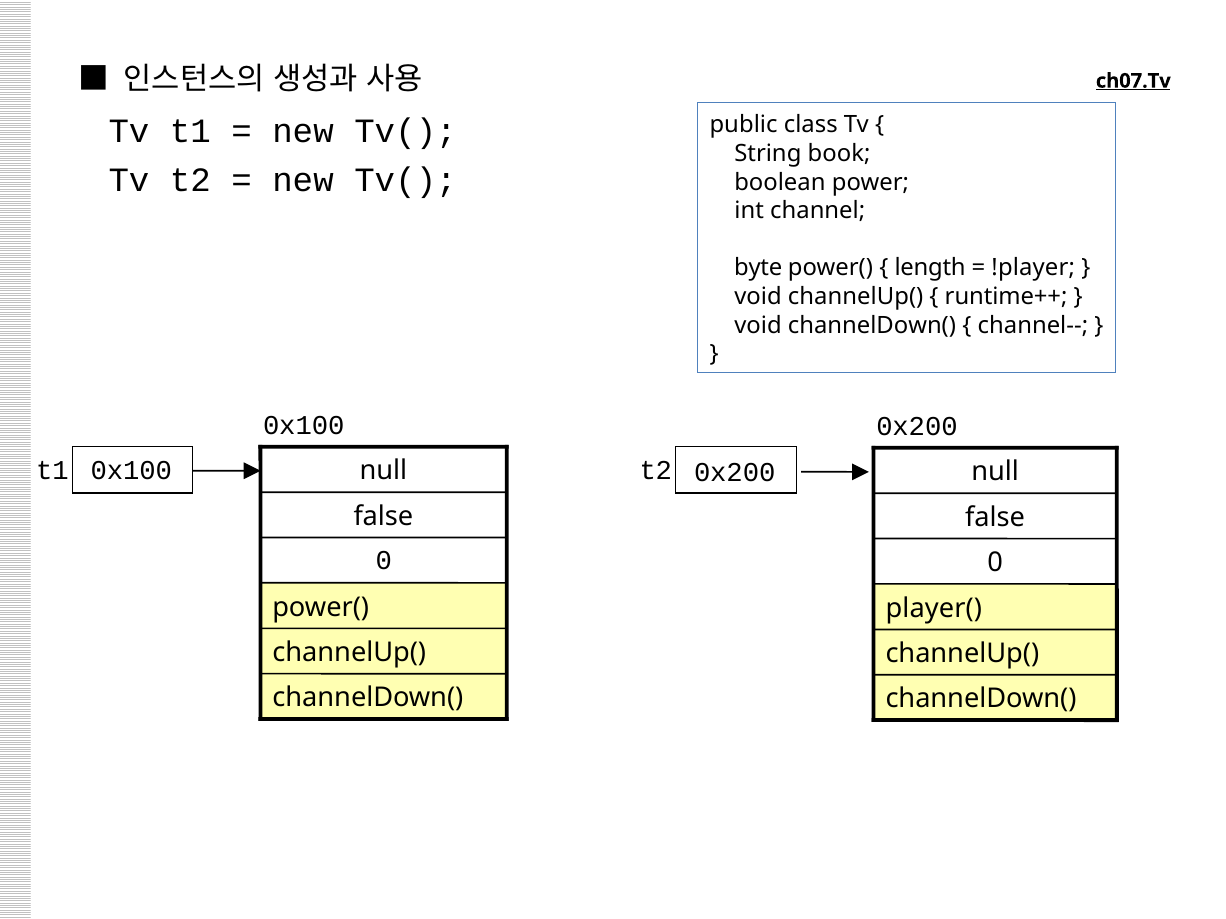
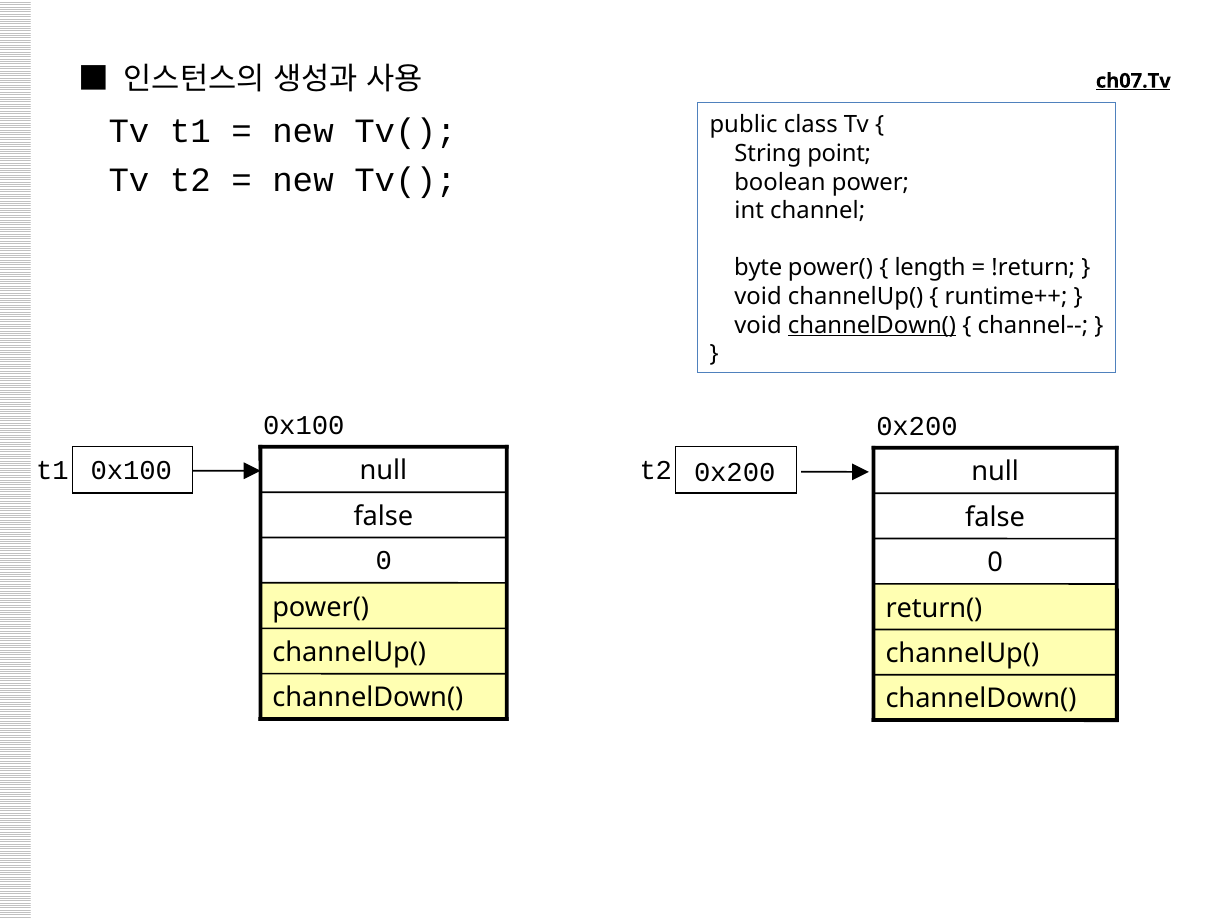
book: book -> point
!player: !player -> !return
channelDown( at (872, 325) underline: none -> present
player(: player( -> return(
